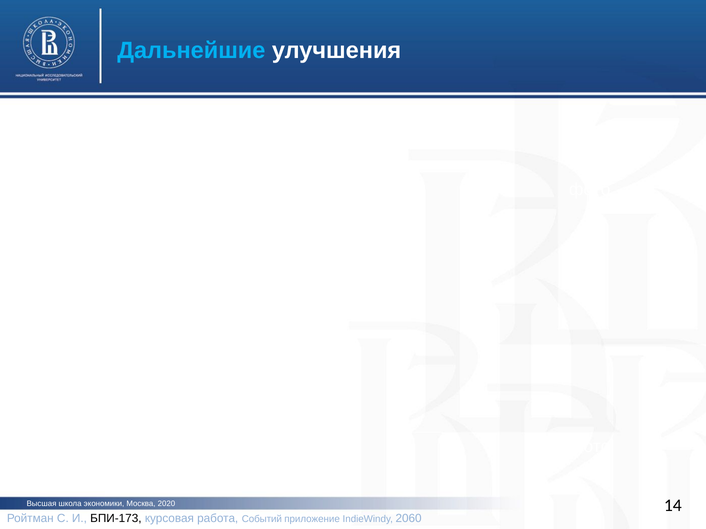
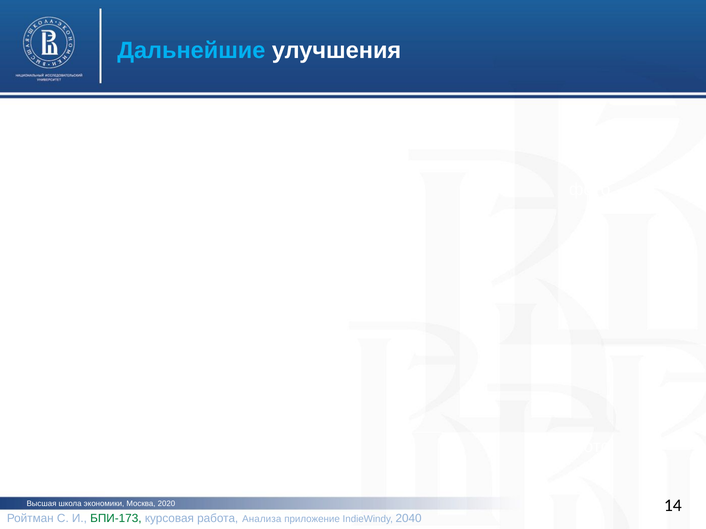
БПИ-173 colour: black -> green
Событий: Событий -> Анализа
2060: 2060 -> 2040
